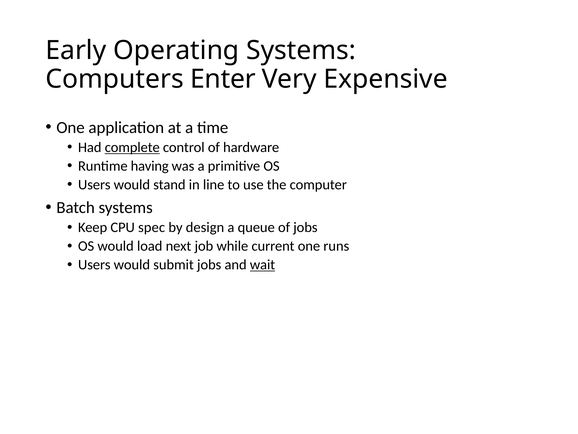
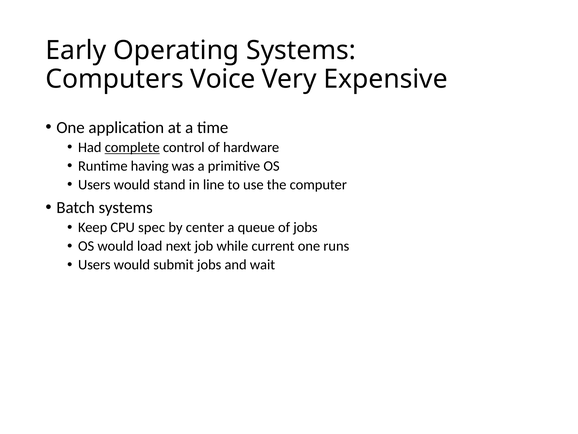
Enter: Enter -> Voice
design: design -> center
wait underline: present -> none
